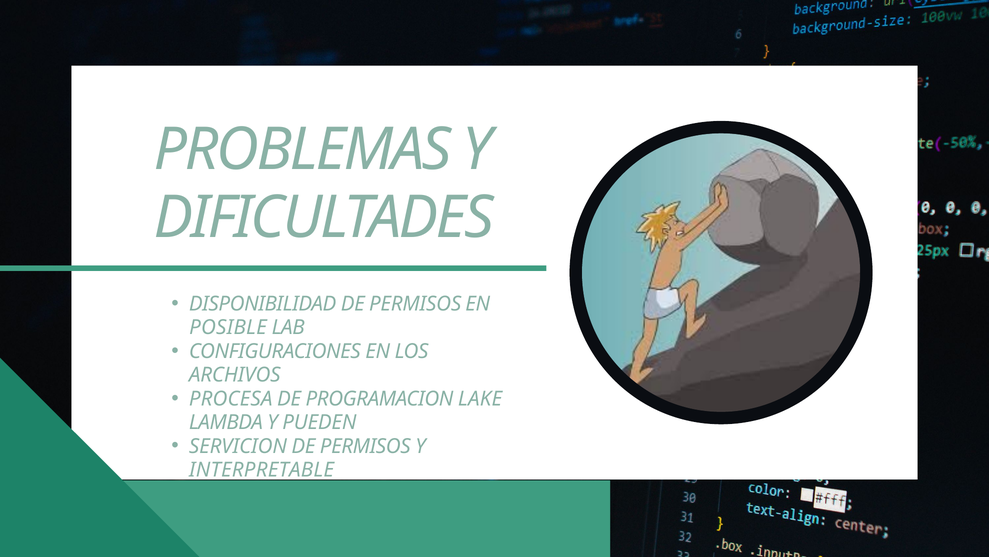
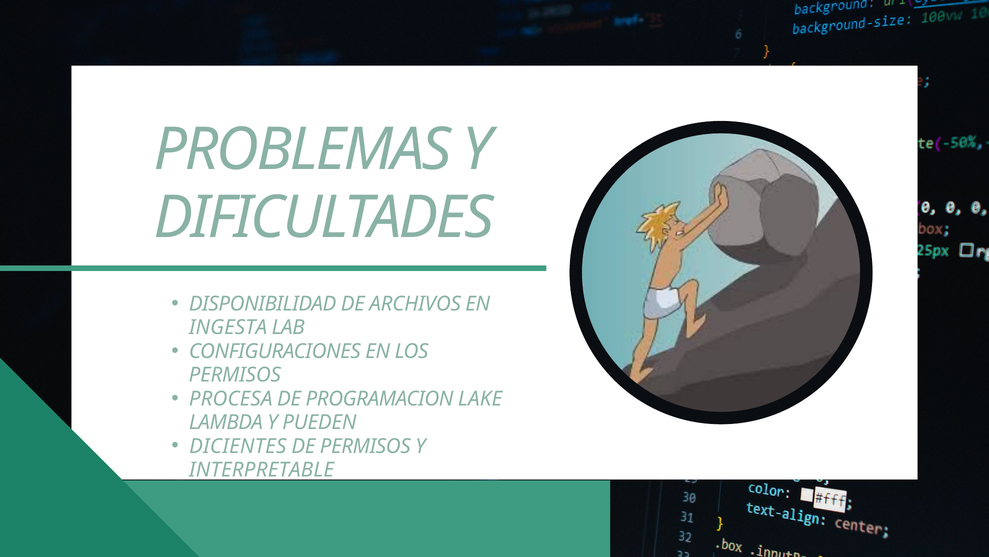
DISPONIBILIDAD DE PERMISOS: PERMISOS -> ARCHIVOS
POSIBLE: POSIBLE -> INGESTA
ARCHIVOS at (235, 375): ARCHIVOS -> PERMISOS
SERVICION: SERVICION -> DICIENTES
